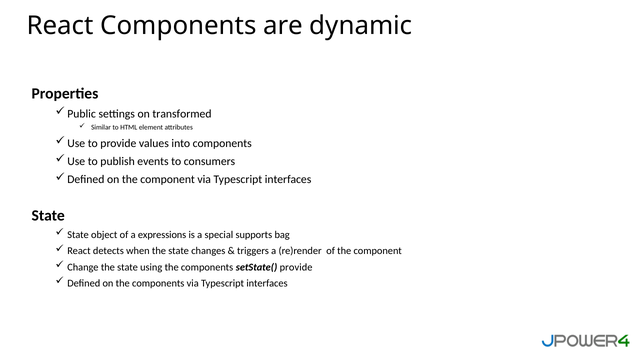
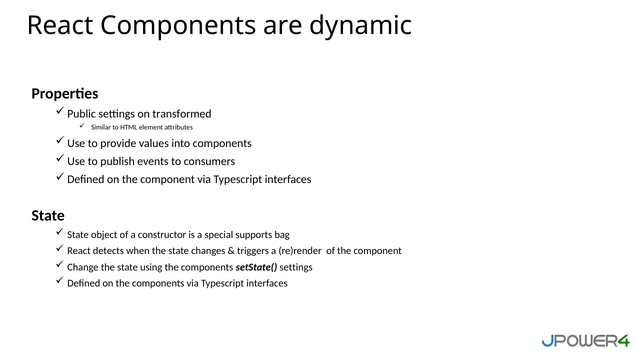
expressions: expressions -> constructor
setState( provide: provide -> settings
